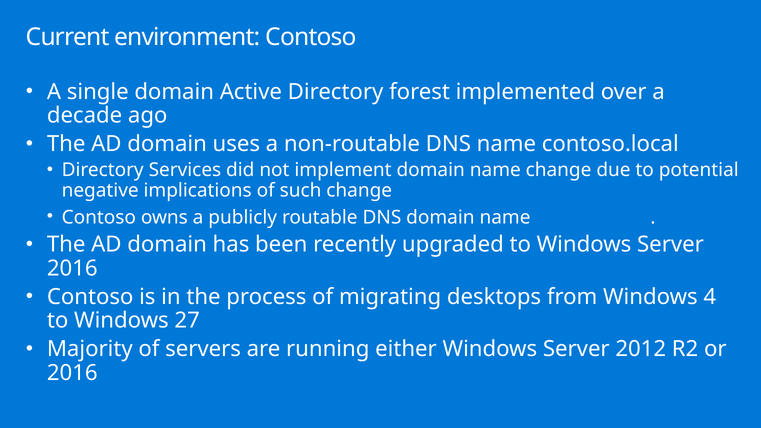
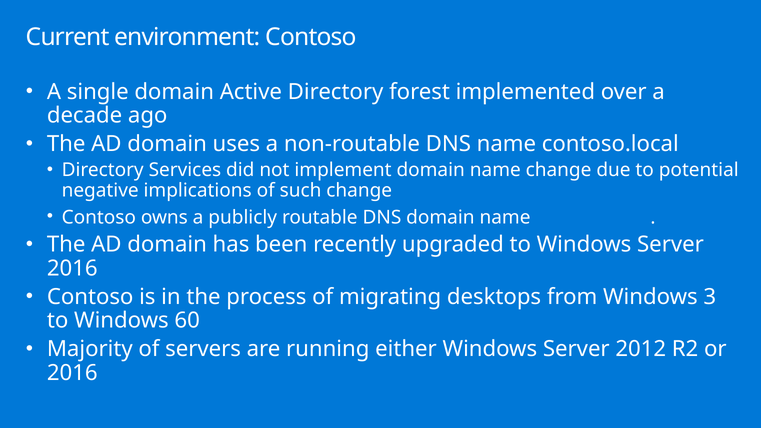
4: 4 -> 3
27: 27 -> 60
